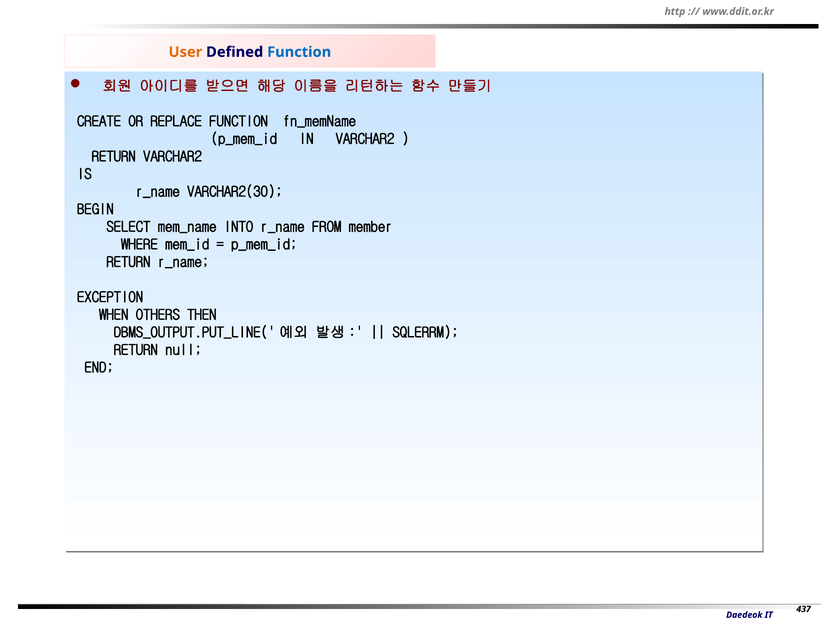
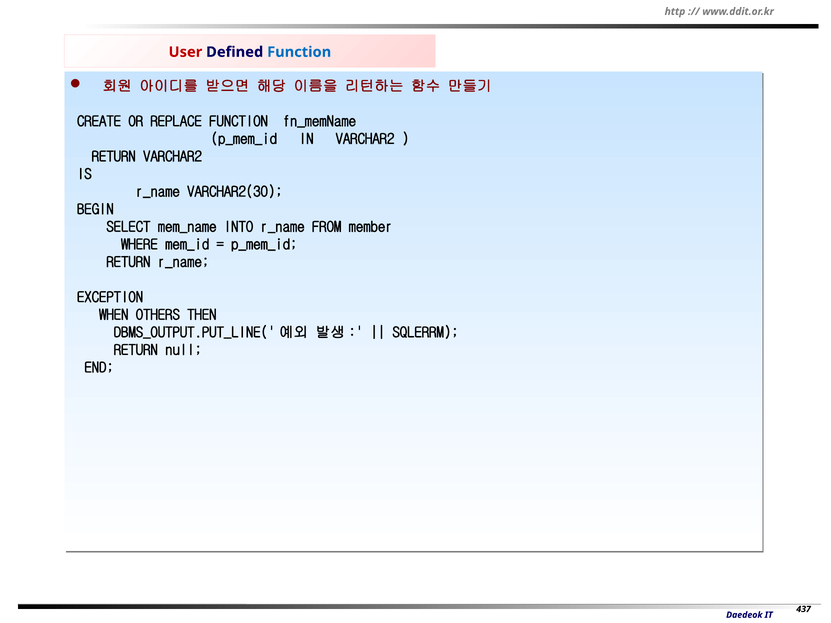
User colour: orange -> red
